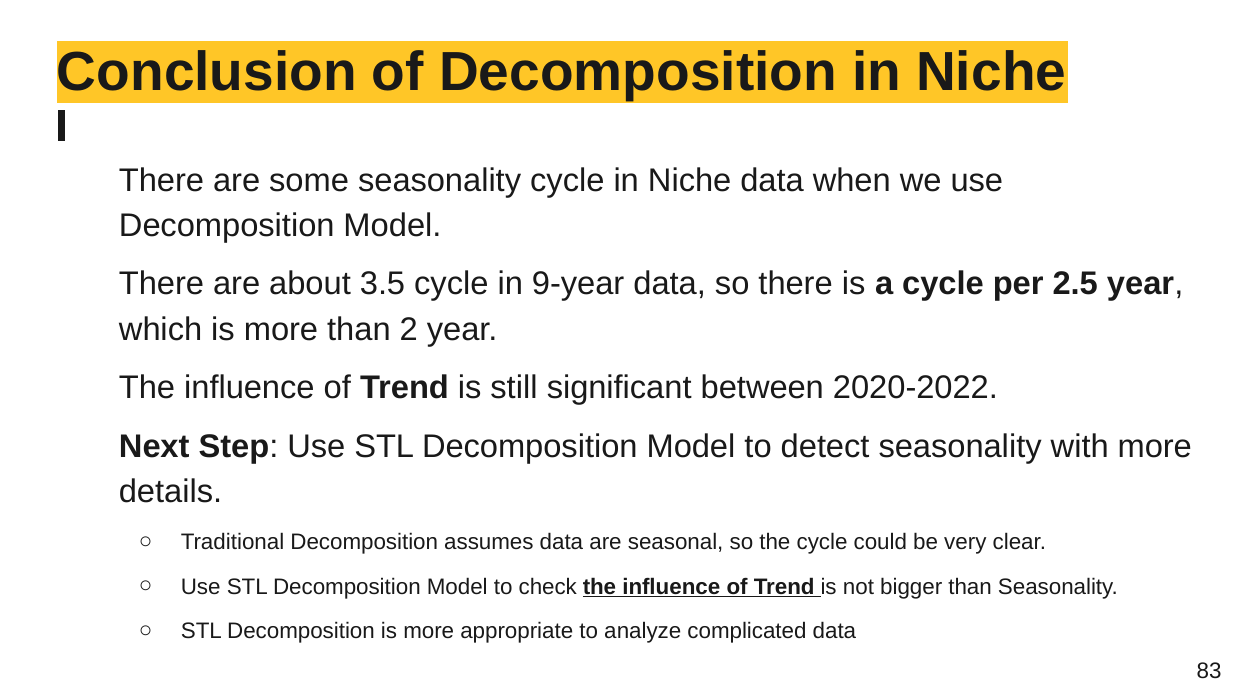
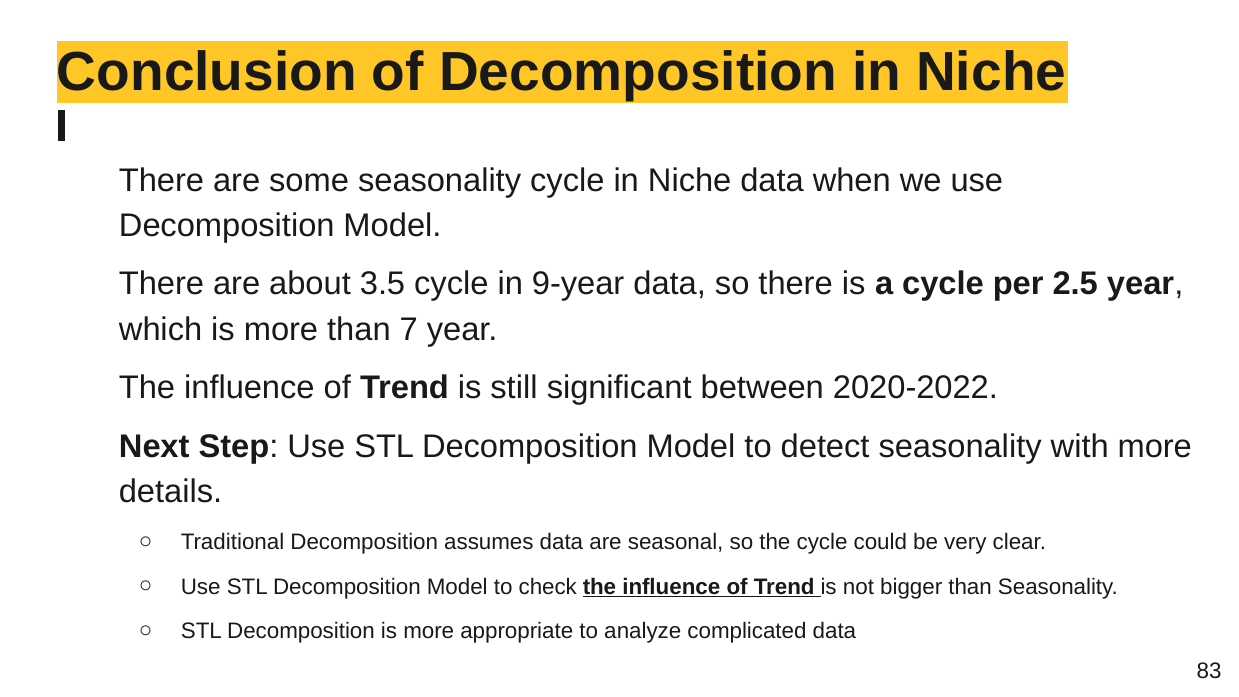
than 2: 2 -> 7
